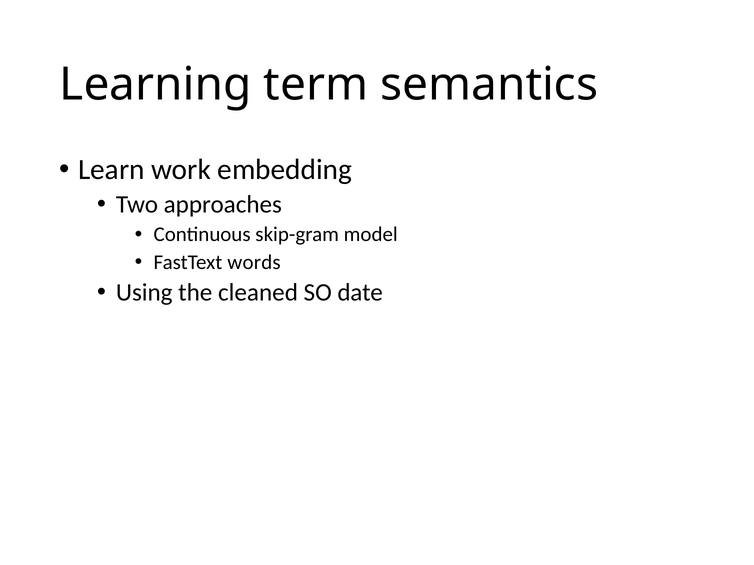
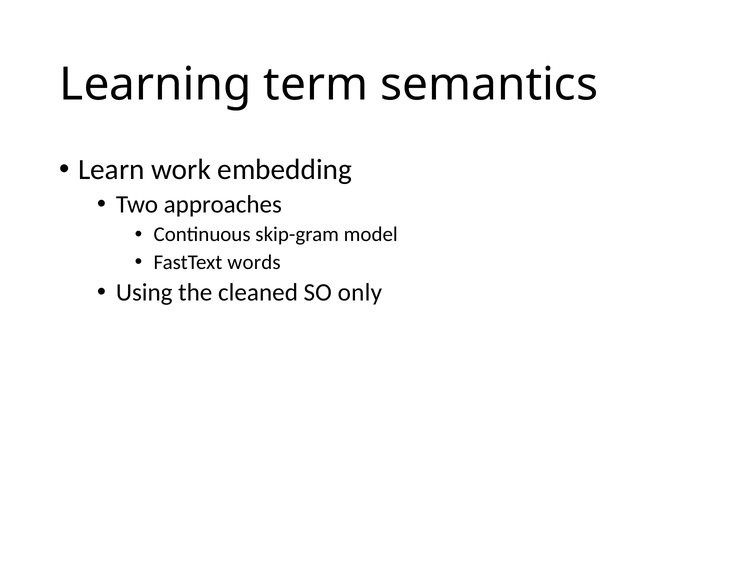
date: date -> only
